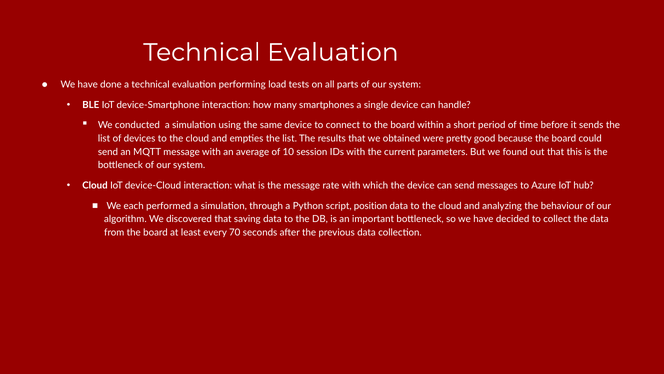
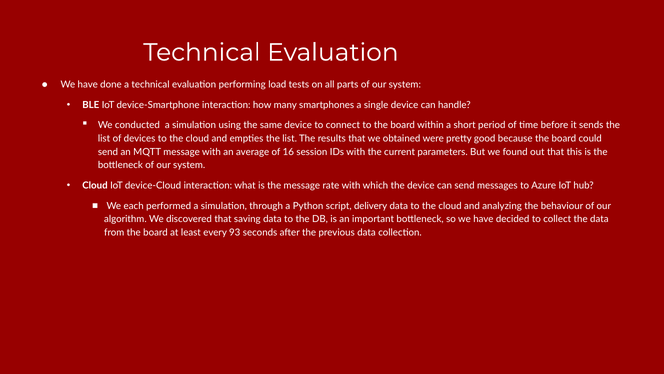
10: 10 -> 16
position: position -> delivery
70: 70 -> 93
